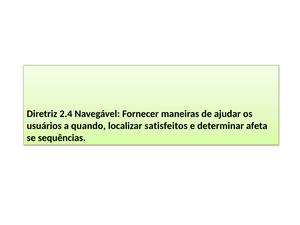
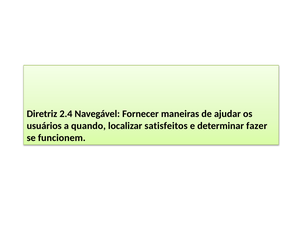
afeta: afeta -> fazer
sequências: sequências -> funcionem
